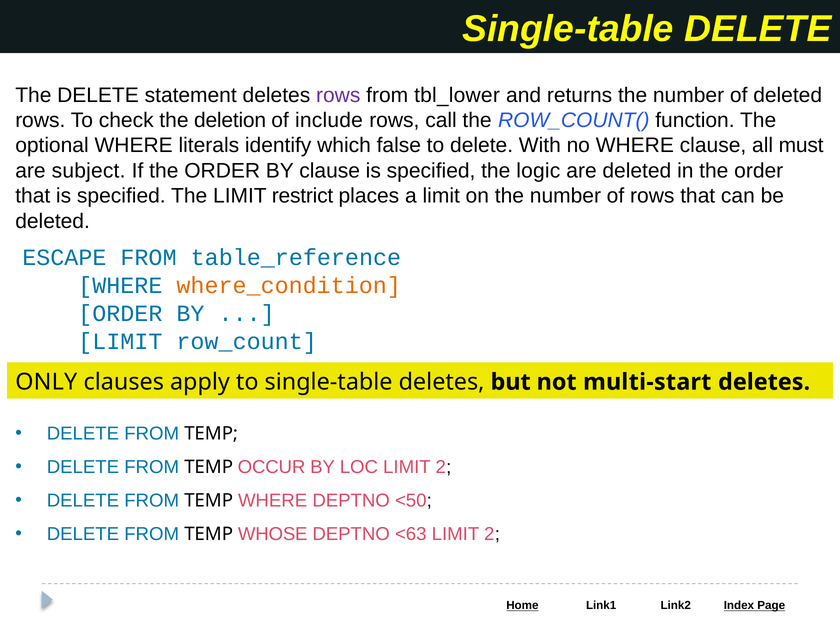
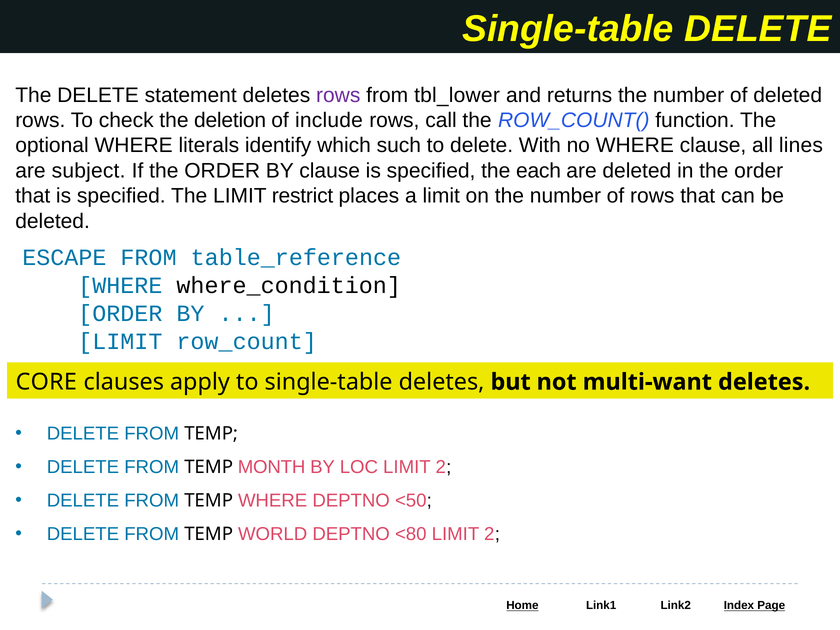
false: false -> such
must: must -> lines
logic: logic -> each
where_condition colour: orange -> black
ONLY: ONLY -> CORE
multi-start: multi-start -> multi-want
OCCUR: OCCUR -> MONTH
WHOSE: WHOSE -> WORLD
<63: <63 -> <80
